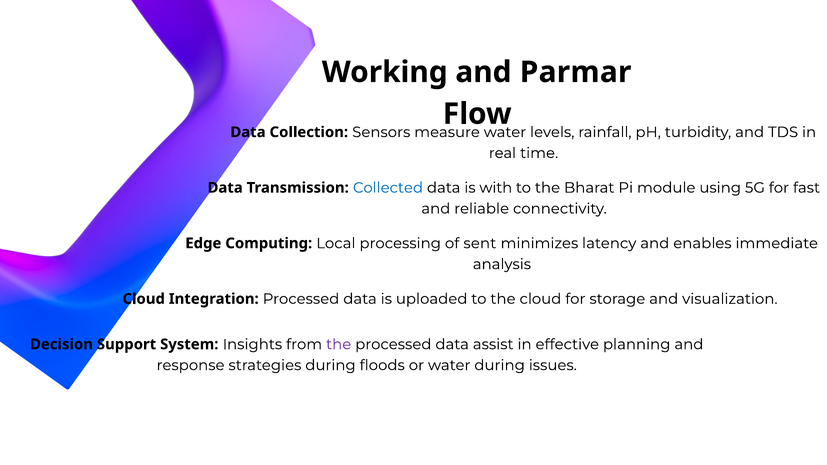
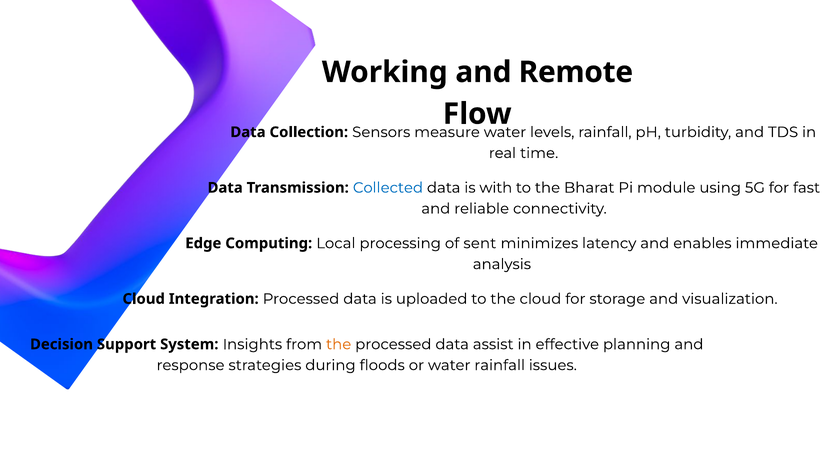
Parmar: Parmar -> Remote
the at (339, 344) colour: purple -> orange
water during: during -> rainfall
